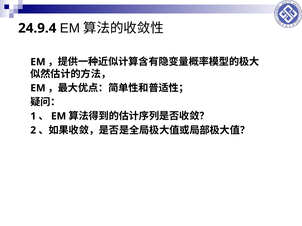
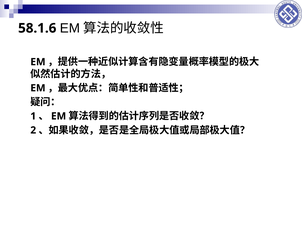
24.9.4: 24.9.4 -> 58.1.6
